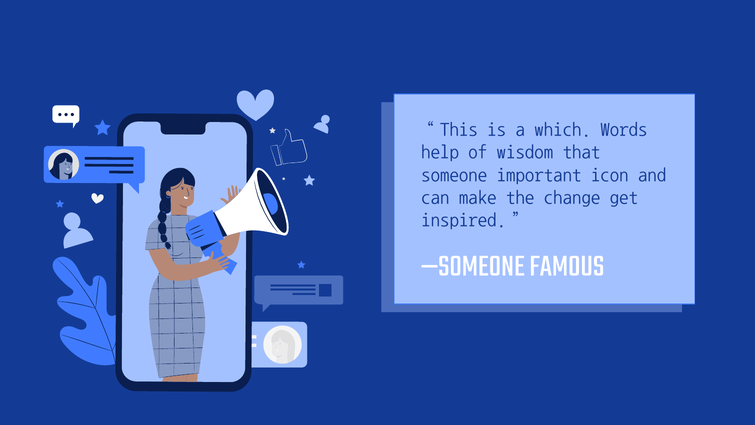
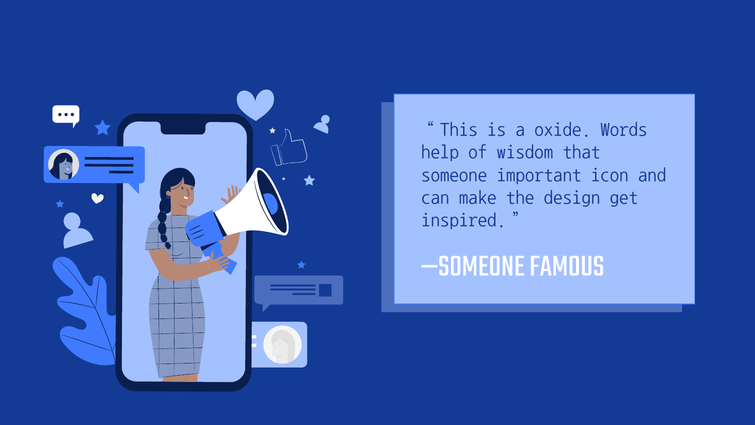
which: which -> oxide
change: change -> design
